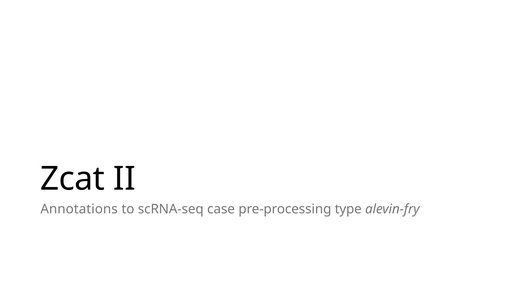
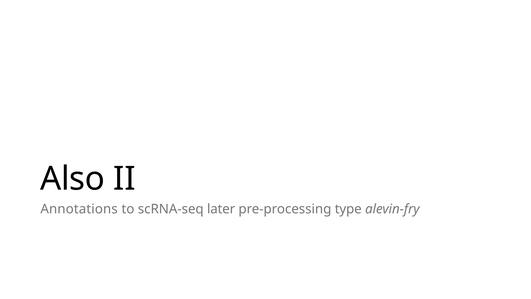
Zcat: Zcat -> Also
case: case -> later
